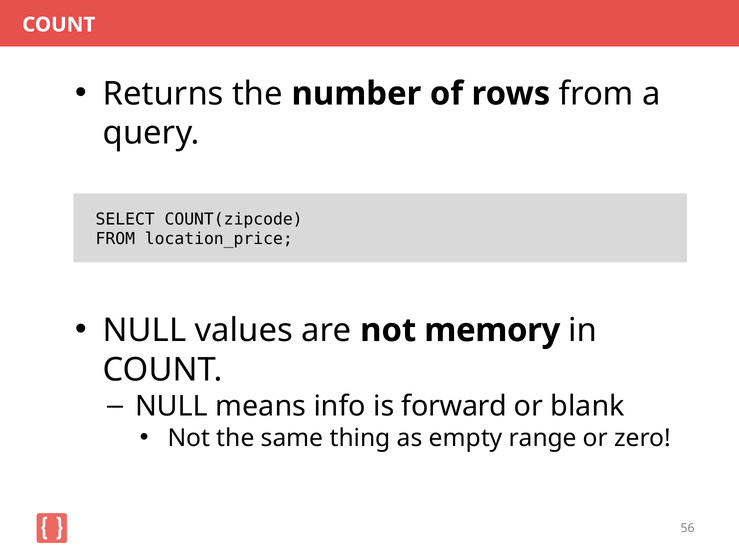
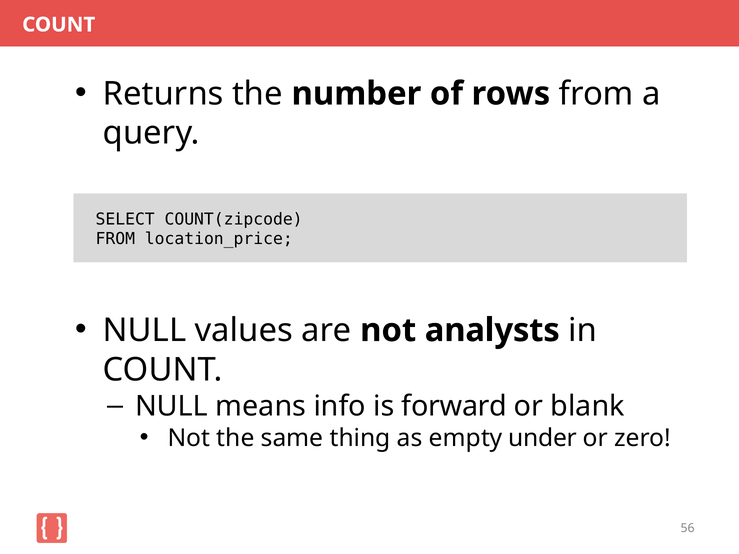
memory: memory -> analysts
range: range -> under
